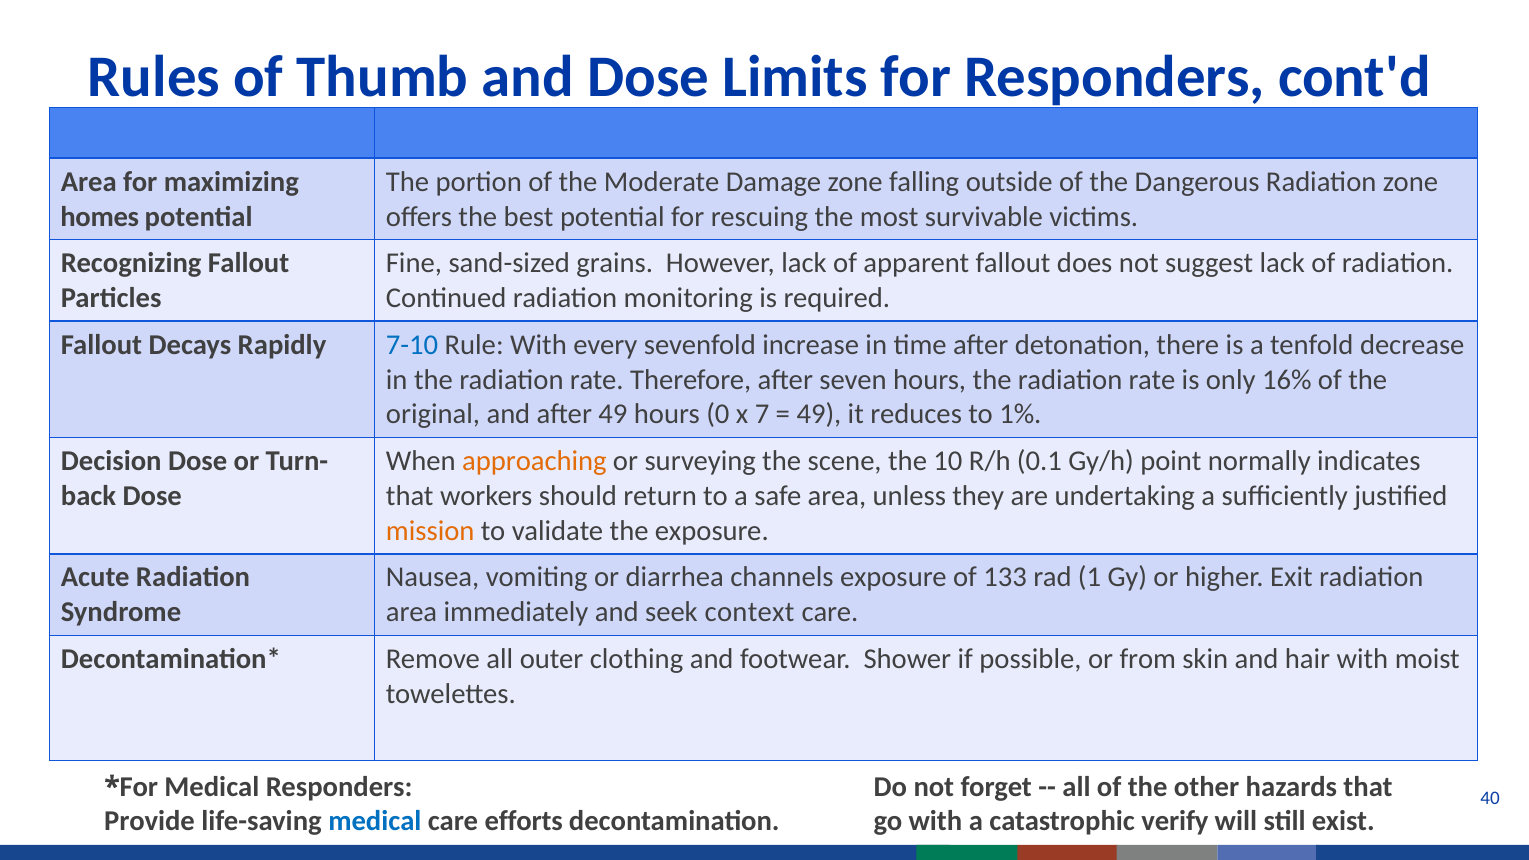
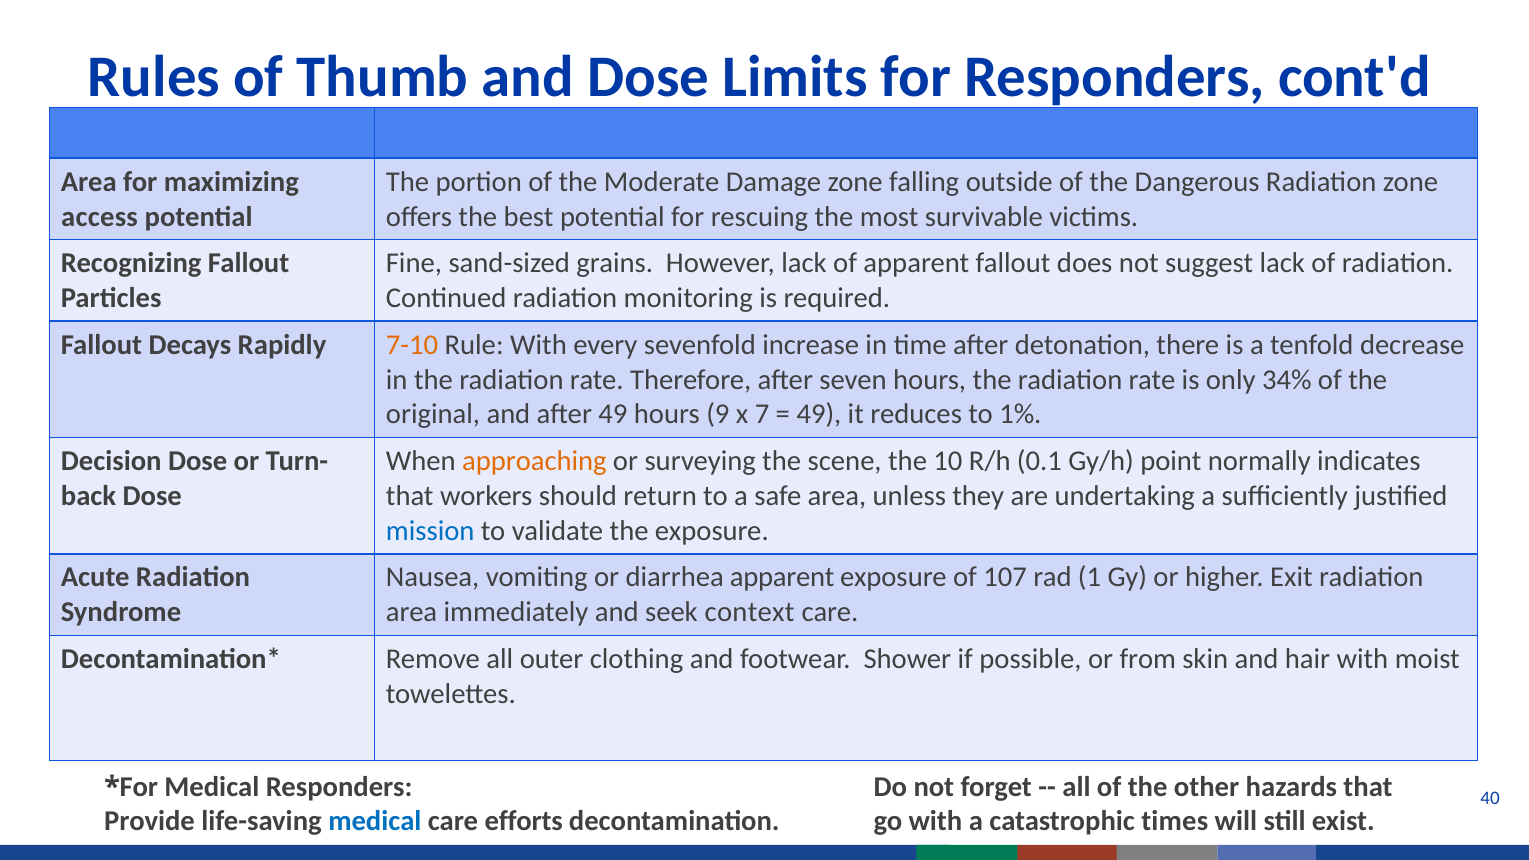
homes: homes -> access
7-10 colour: blue -> orange
16%: 16% -> 34%
0: 0 -> 9
mission colour: orange -> blue
diarrhea channels: channels -> apparent
133: 133 -> 107
verify: verify -> times
